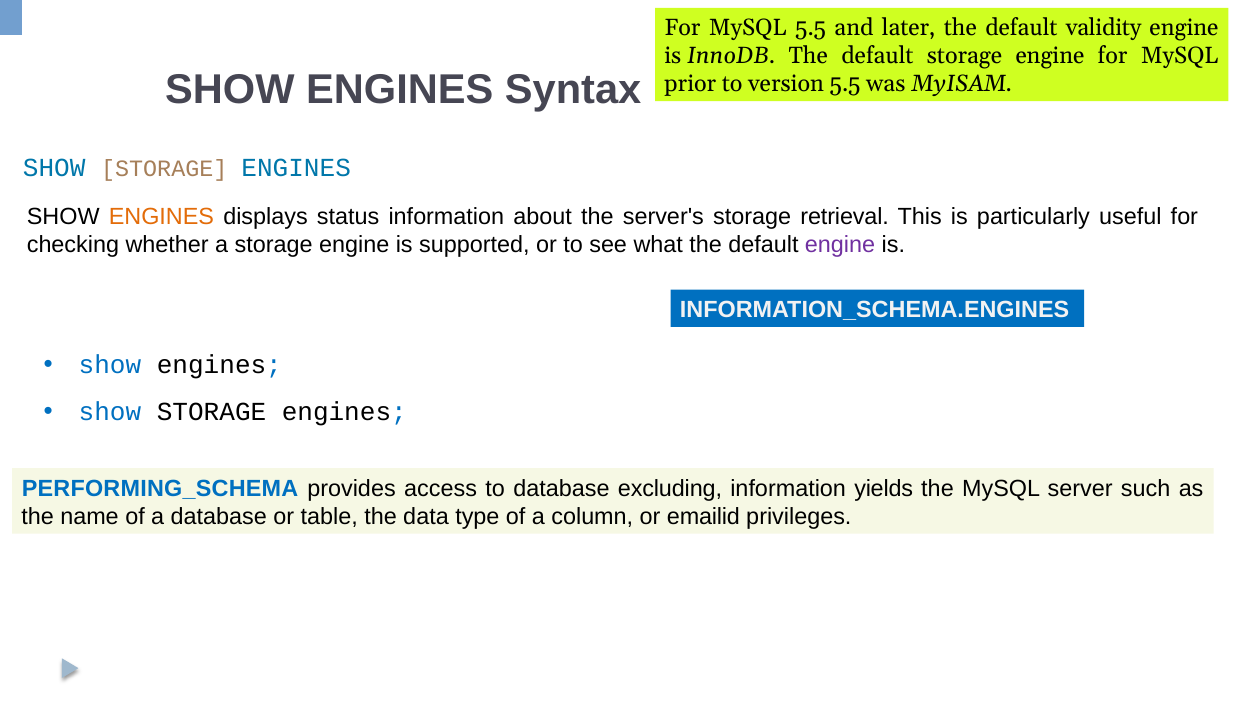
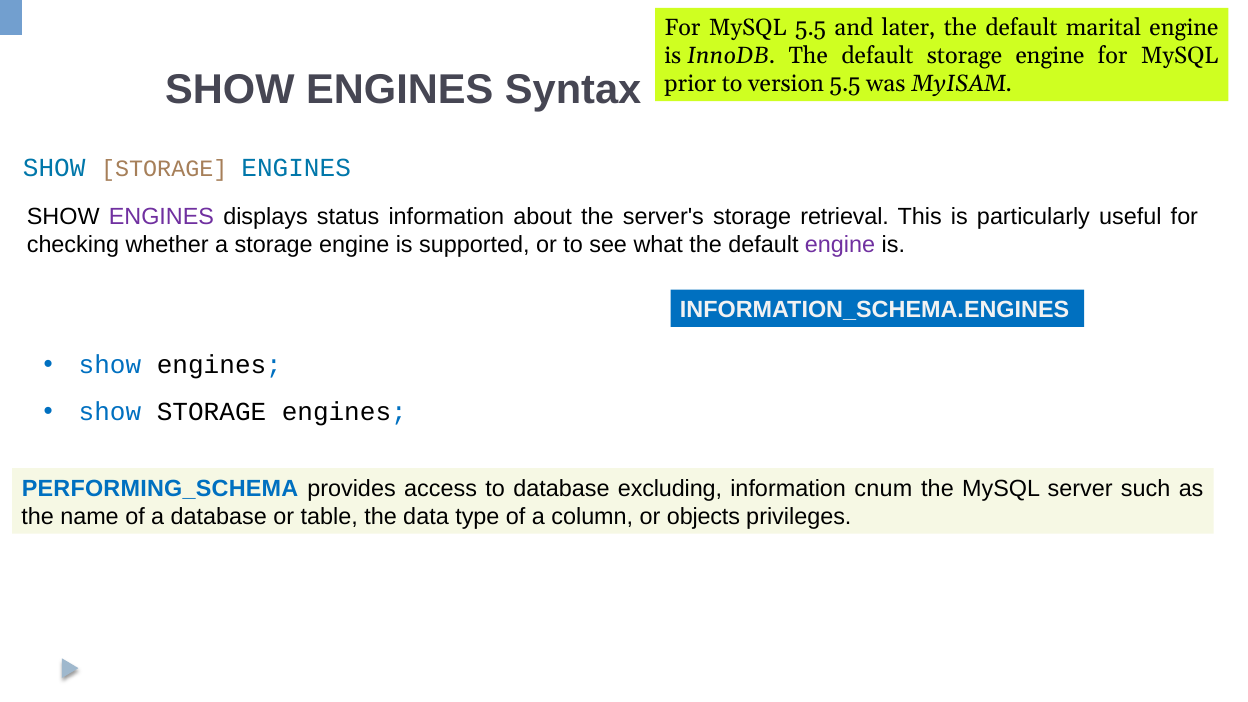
validity: validity -> marital
ENGINES at (161, 217) colour: orange -> purple
yields: yields -> cnum
emailid: emailid -> objects
